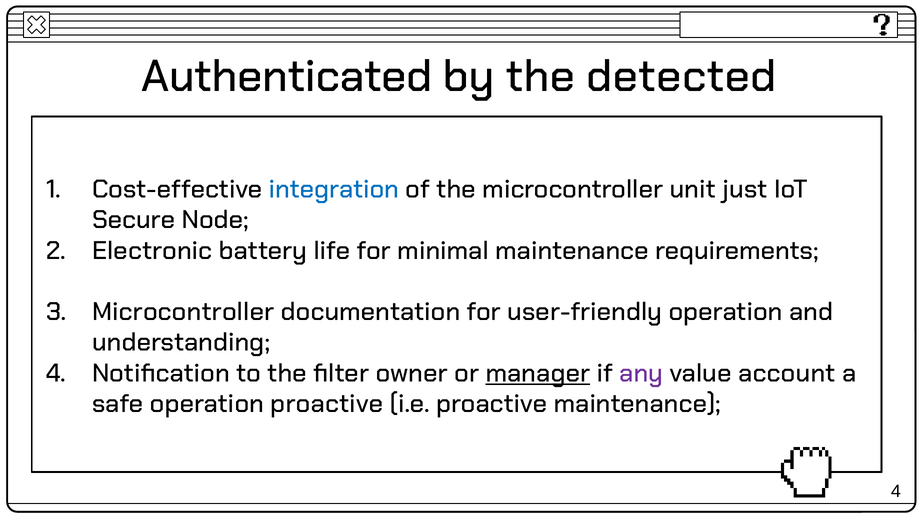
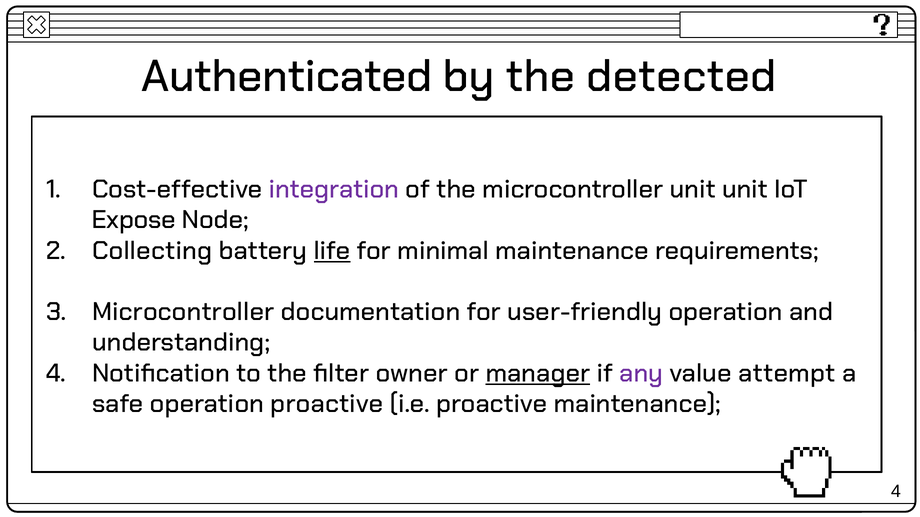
integration colour: blue -> purple
unit just: just -> unit
Secure: Secure -> Expose
Electronic: Electronic -> Collecting
life underline: none -> present
account: account -> attempt
